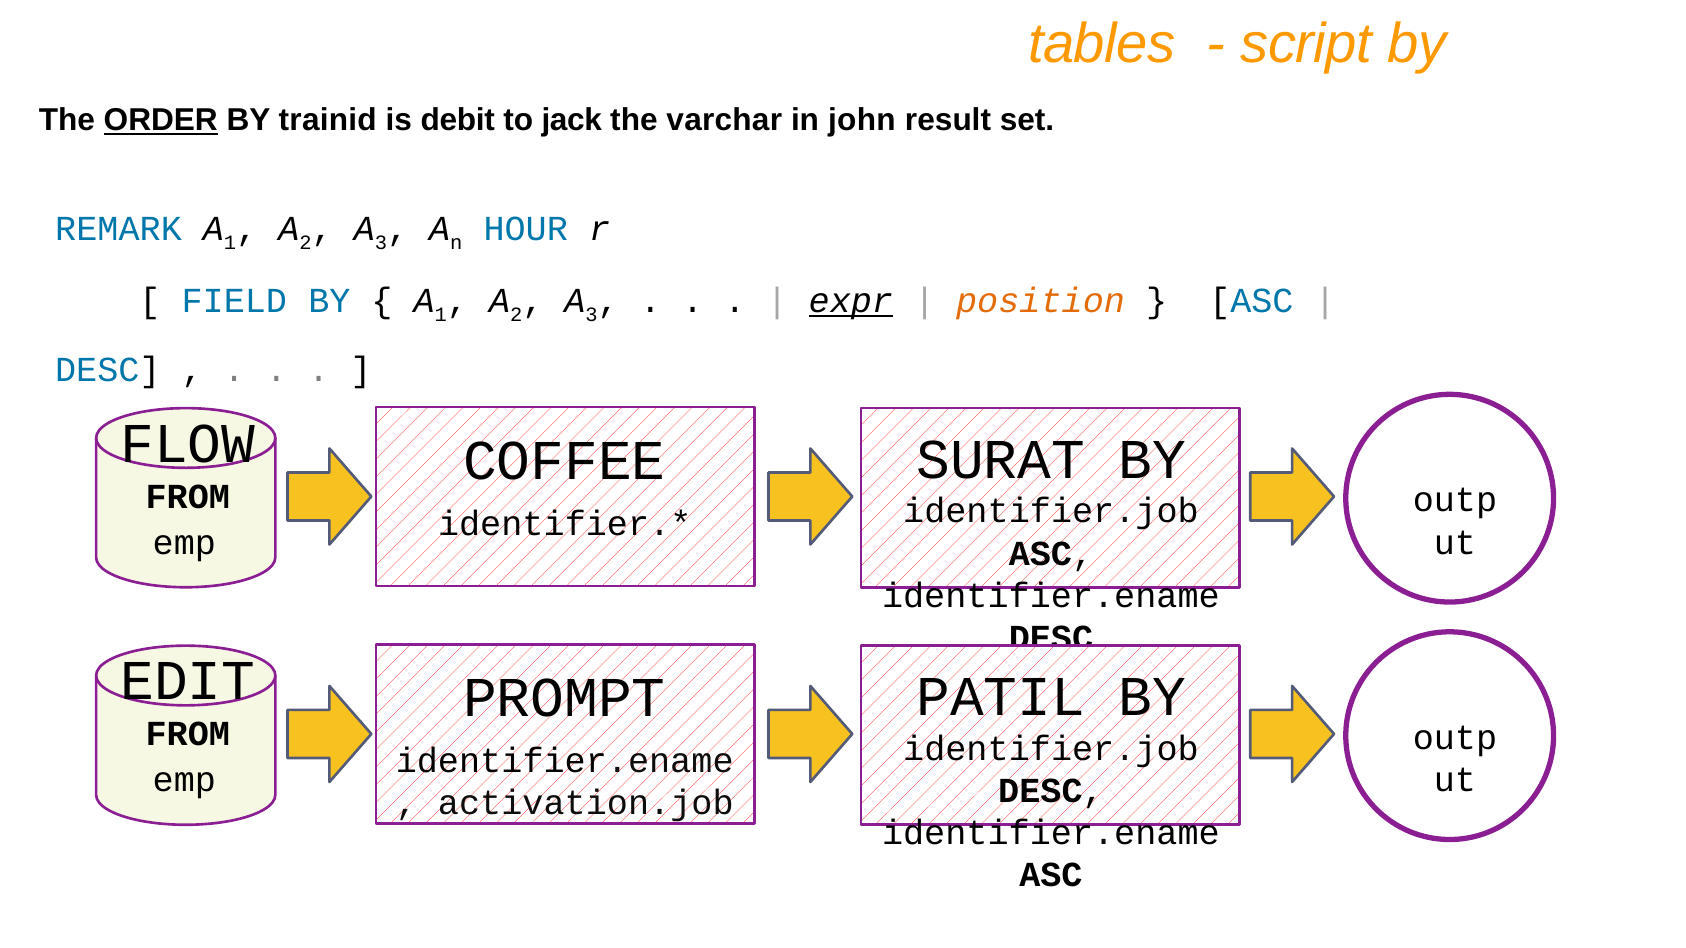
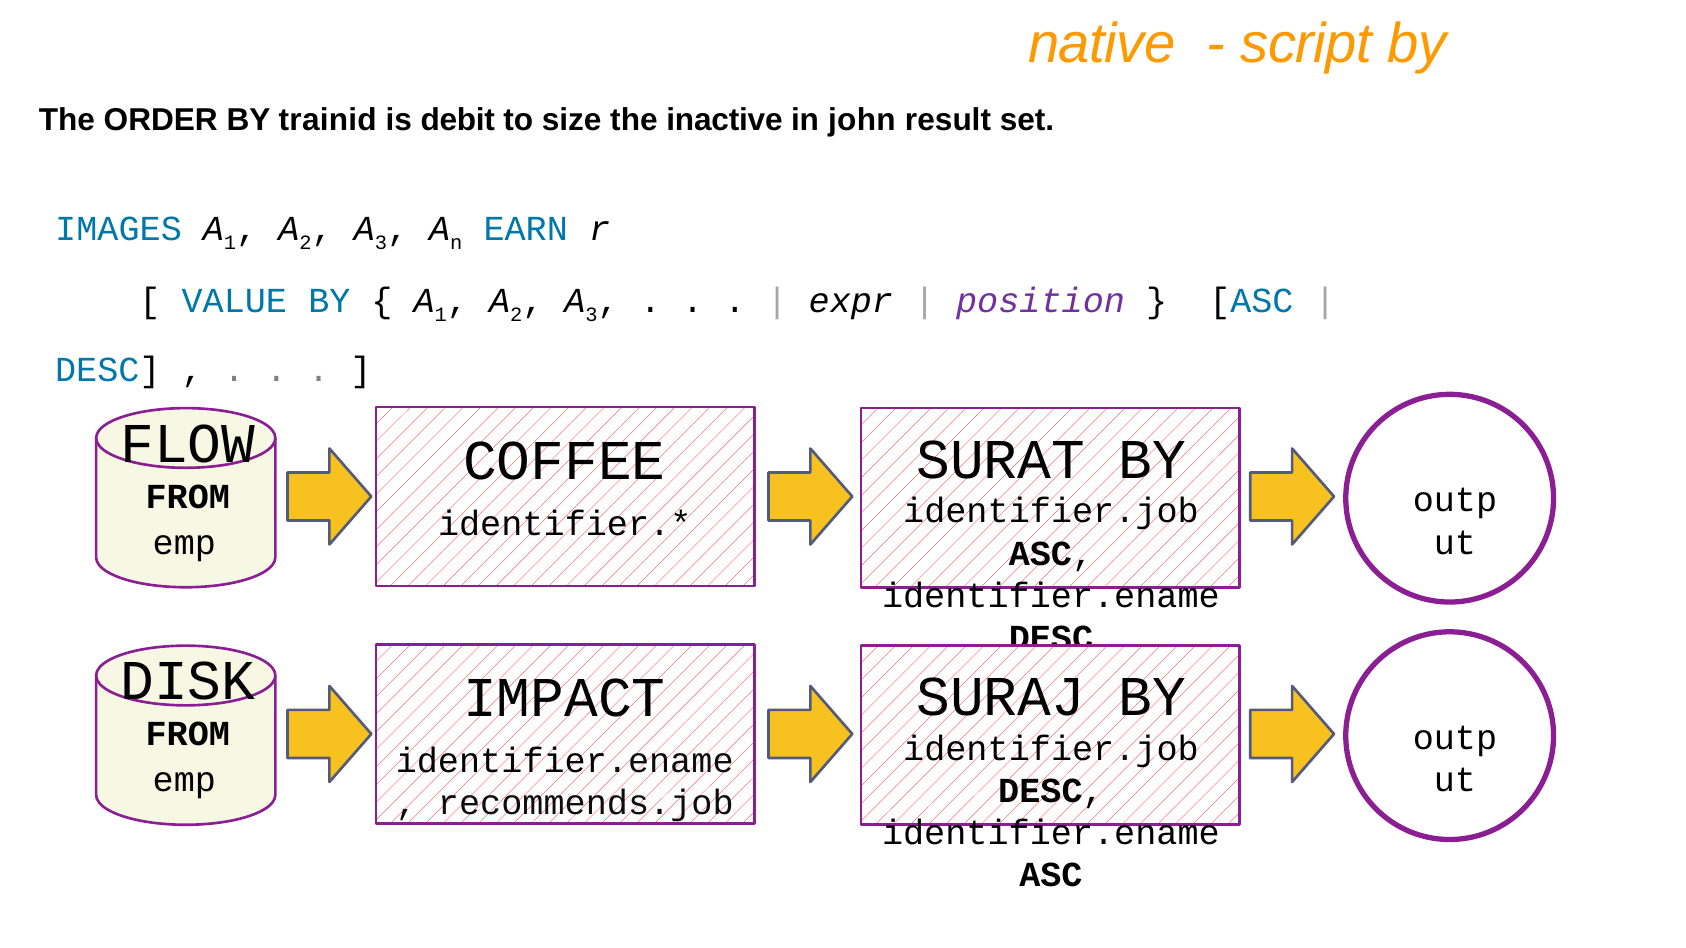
tables: tables -> native
ORDER underline: present -> none
jack: jack -> size
varchar: varchar -> inactive
REMARK: REMARK -> IMAGES
HOUR: HOUR -> EARN
FIELD: FIELD -> VALUE
expr underline: present -> none
position colour: orange -> purple
EDIT: EDIT -> DISK
PATIL: PATIL -> SURAJ
PROMPT: PROMPT -> IMPACT
activation.job: activation.job -> recommends.job
